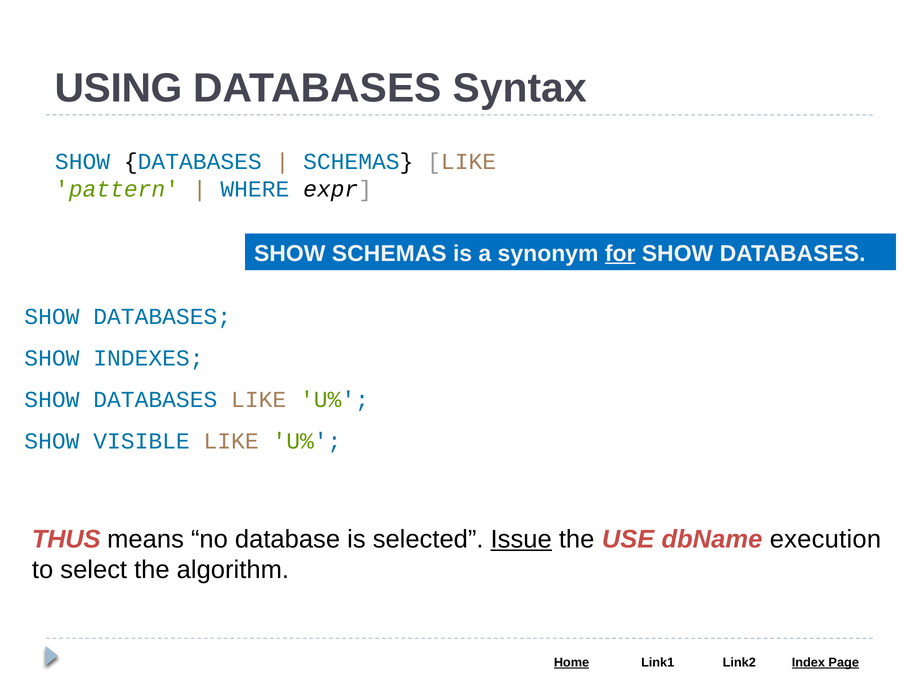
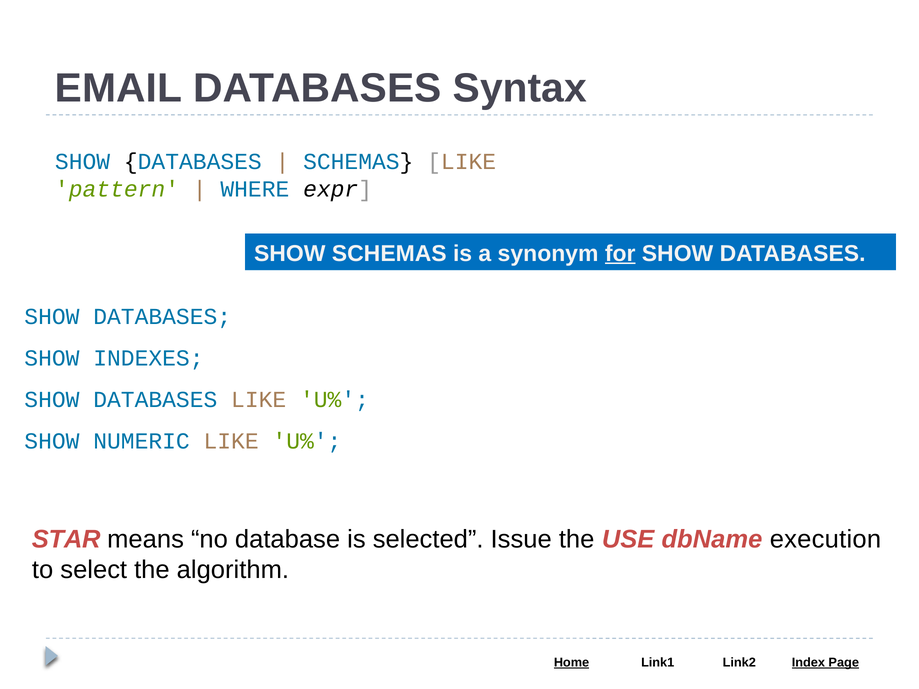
USING: USING -> EMAIL
VISIBLE: VISIBLE -> NUMERIC
THUS: THUS -> STAR
Issue underline: present -> none
